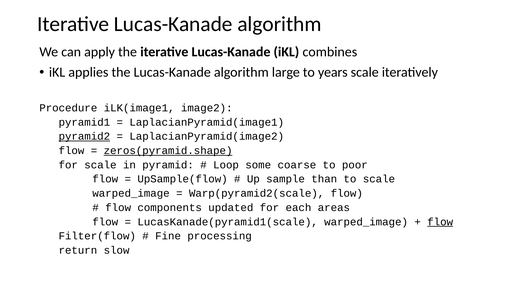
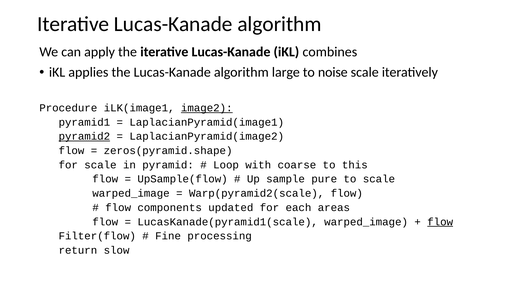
years: years -> noise
image2 underline: none -> present
zeros(pyramid.shape underline: present -> none
some: some -> with
poor: poor -> this
than: than -> pure
